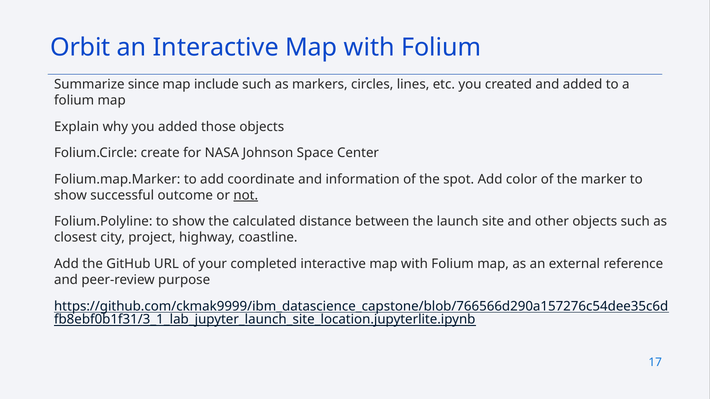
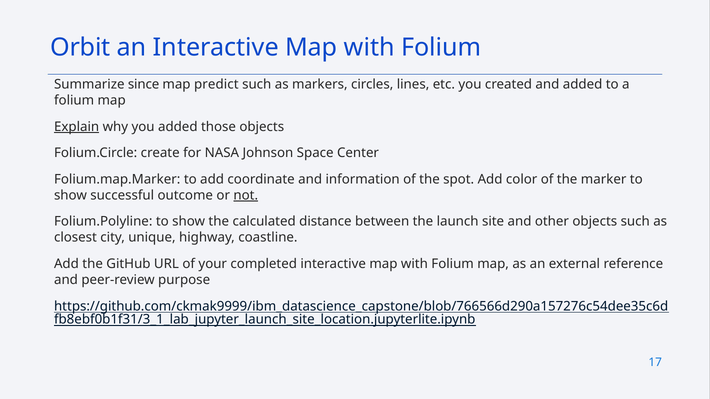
include: include -> predict
Explain underline: none -> present
project: project -> unique
